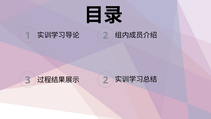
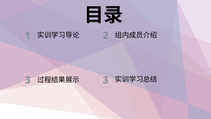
3 2: 2 -> 3
